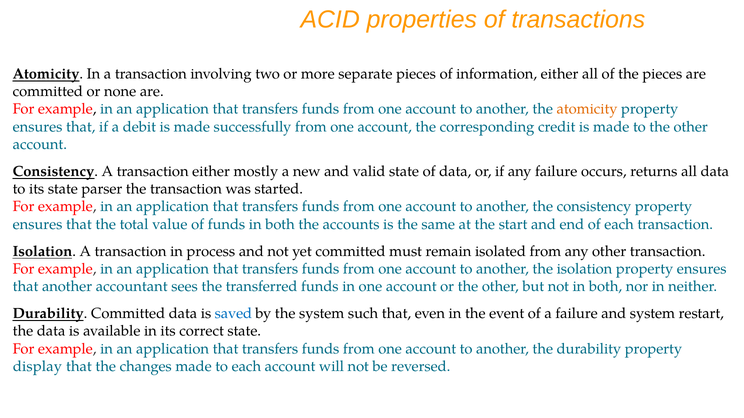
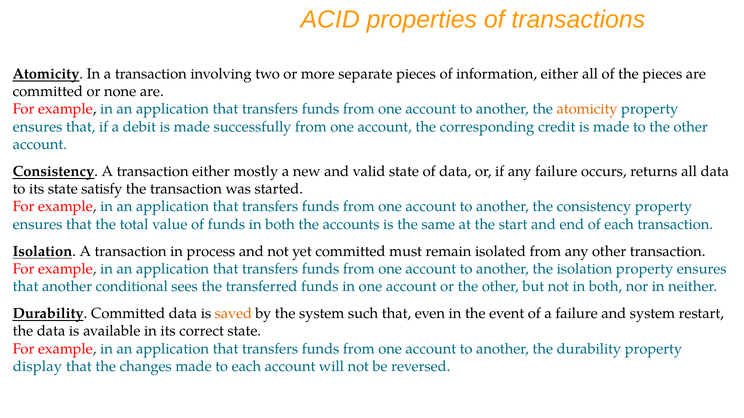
parser: parser -> satisfy
accountant: accountant -> conditional
saved colour: blue -> orange
